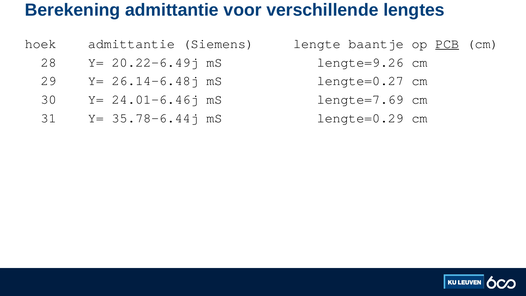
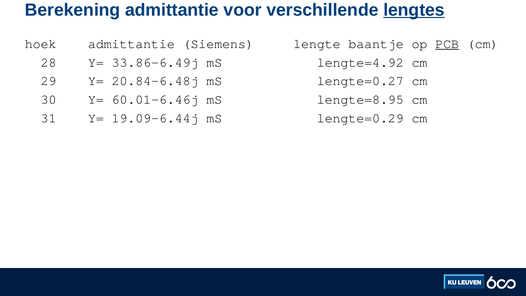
lengtes underline: none -> present
20.22-6.49j: 20.22-6.49j -> 33.86-6.49j
lengte=9.26: lengte=9.26 -> lengte=4.92
26.14-6.48j: 26.14-6.48j -> 20.84-6.48j
24.01-6.46j: 24.01-6.46j -> 60.01-6.46j
lengte=7.69: lengte=7.69 -> lengte=8.95
35.78-6.44j: 35.78-6.44j -> 19.09-6.44j
